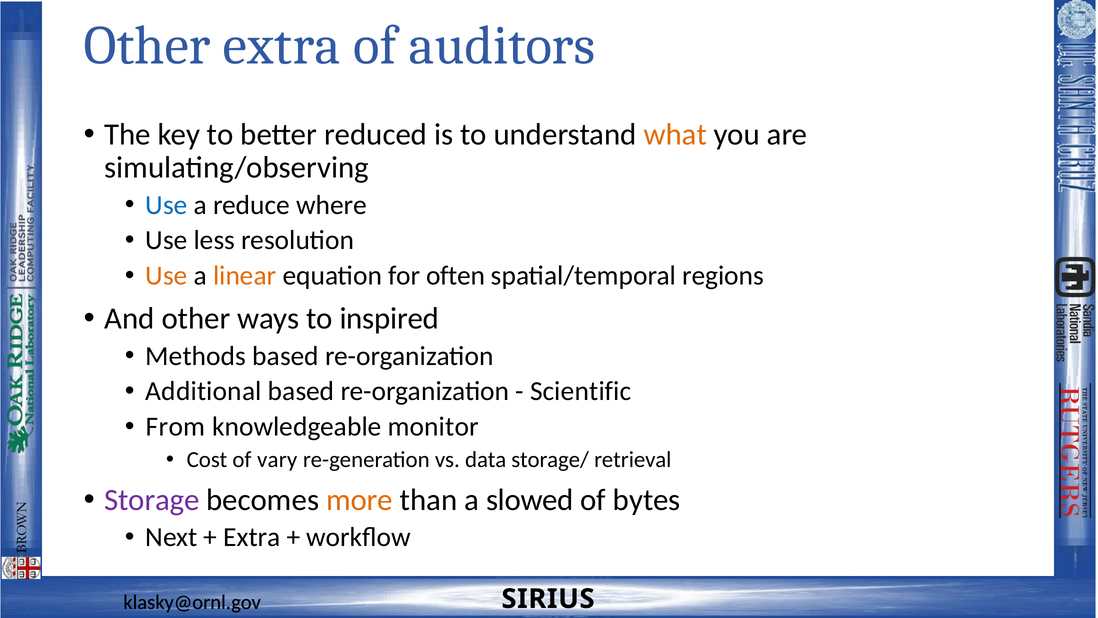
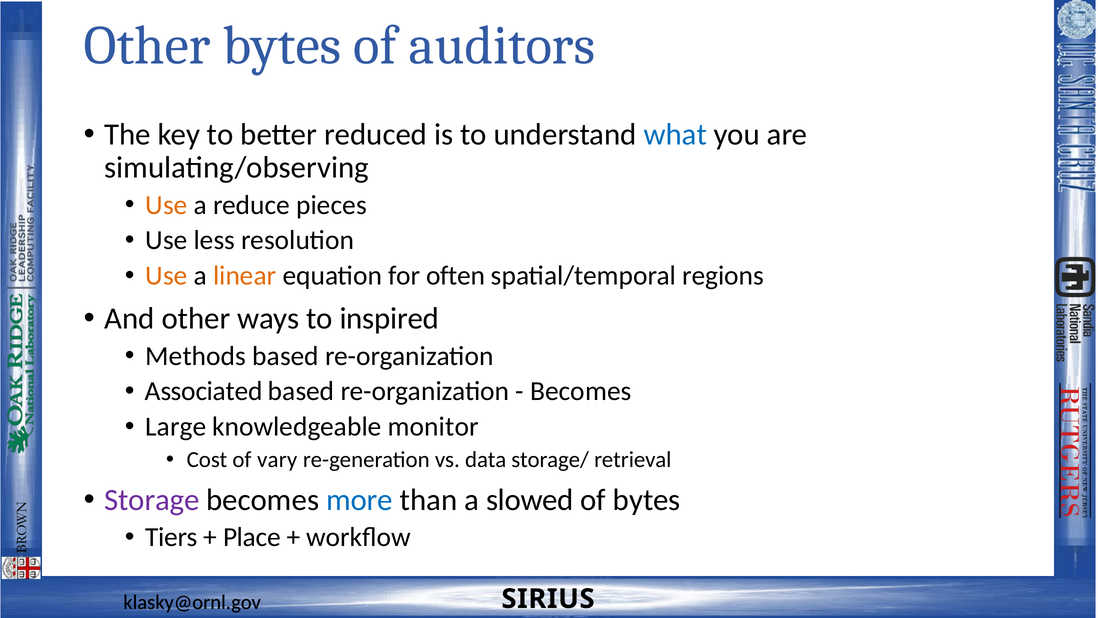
Other extra: extra -> bytes
what colour: orange -> blue
Use at (166, 205) colour: blue -> orange
where: where -> pieces
Additional: Additional -> Associated
Scientific at (581, 391): Scientific -> Becomes
From: From -> Large
more colour: orange -> blue
Next: Next -> Tiers
Extra at (252, 537): Extra -> Place
